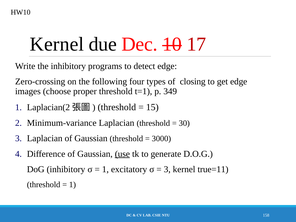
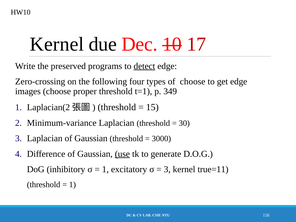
the inhibitory: inhibitory -> preserved
detect underline: none -> present
of closing: closing -> choose
